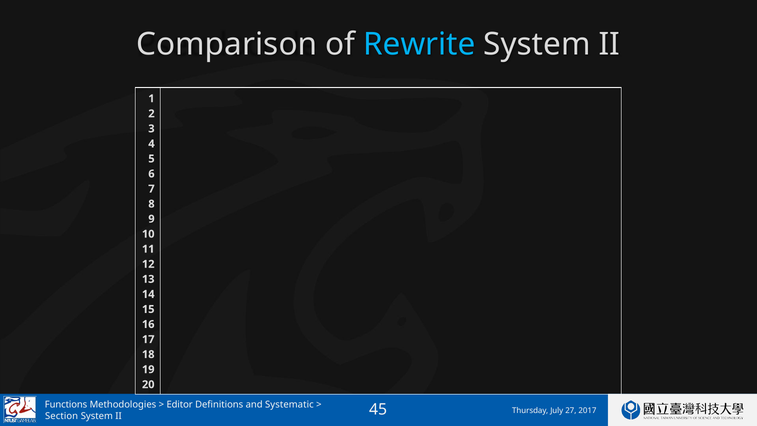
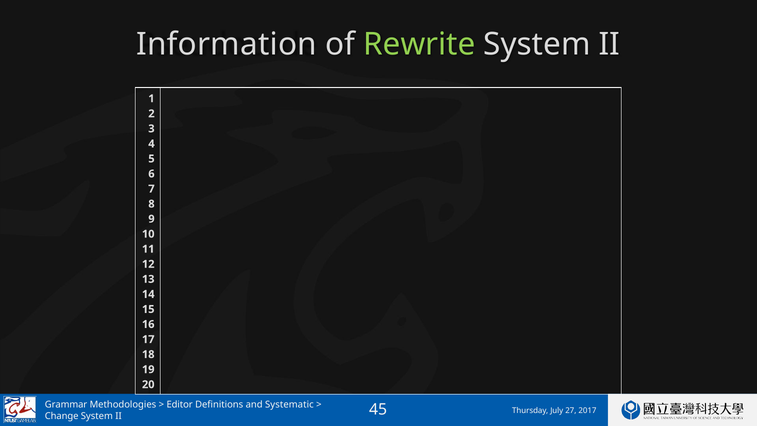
Comparison: Comparison -> Information
Rewrite colour: light blue -> light green
Functions: Functions -> Grammar
Section: Section -> Change
